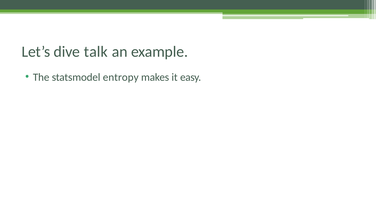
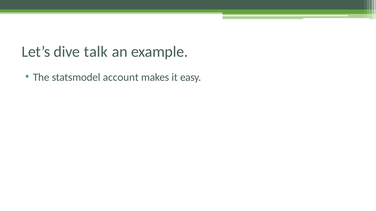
entropy: entropy -> account
